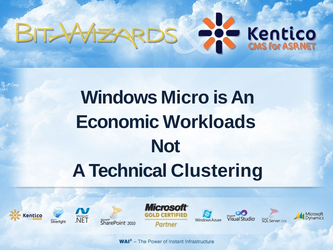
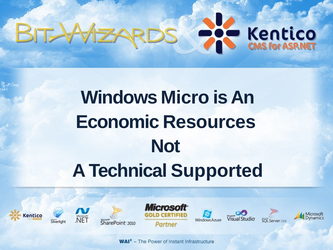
Workloads: Workloads -> Resources
Clustering: Clustering -> Supported
